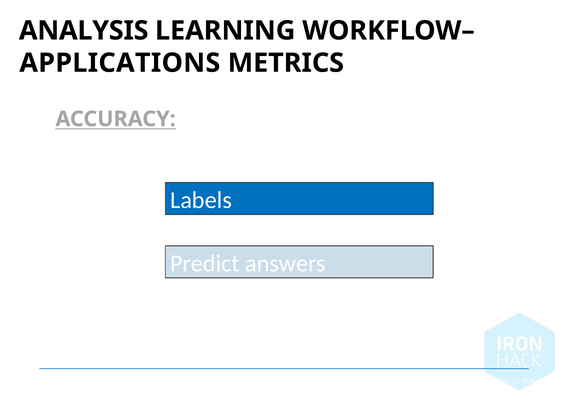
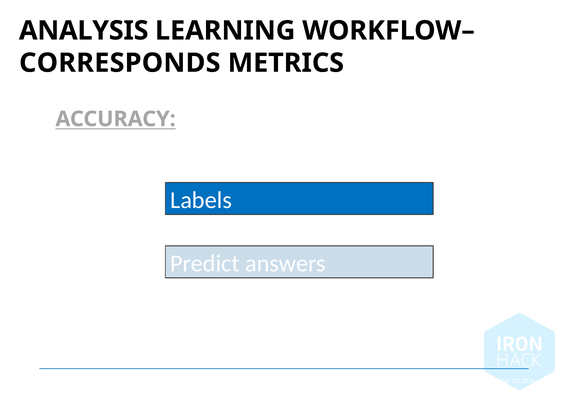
APPLICATIONS: APPLICATIONS -> CORRESPONDS
